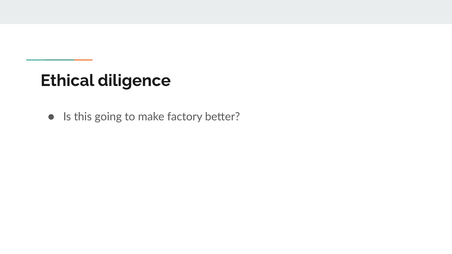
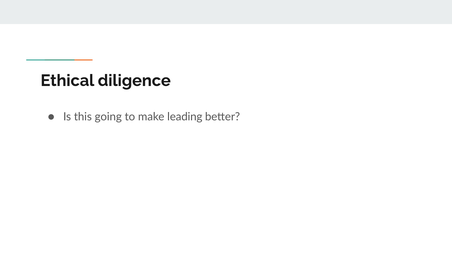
factory: factory -> leading
